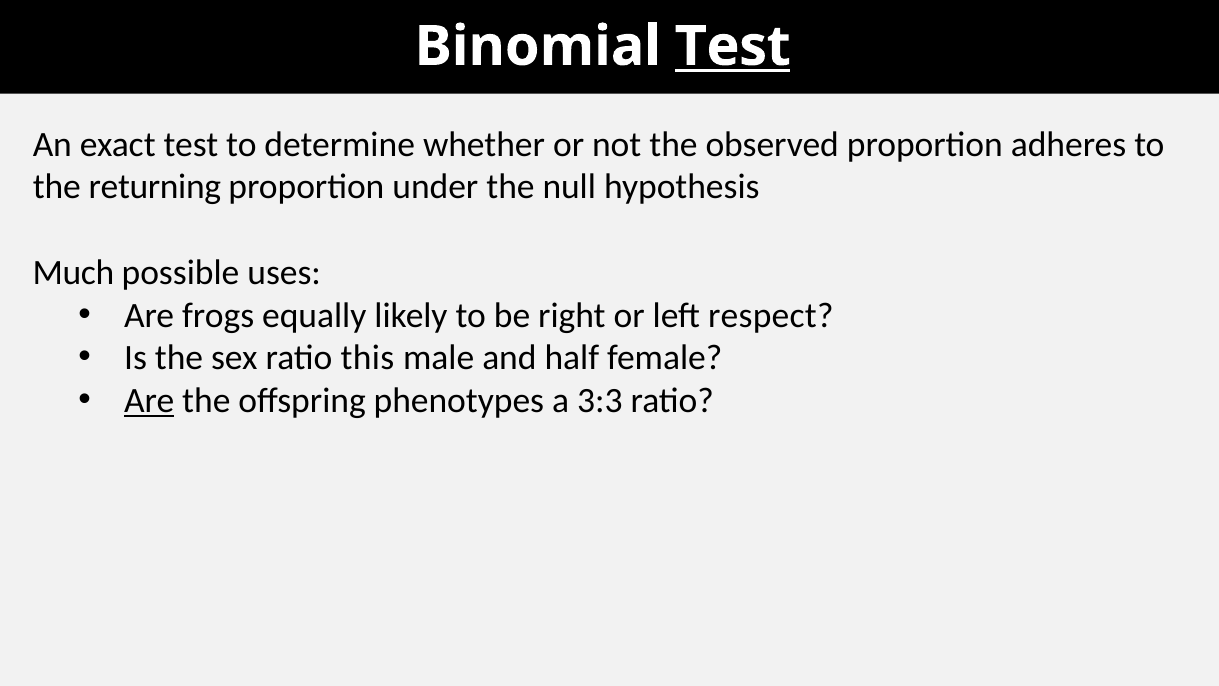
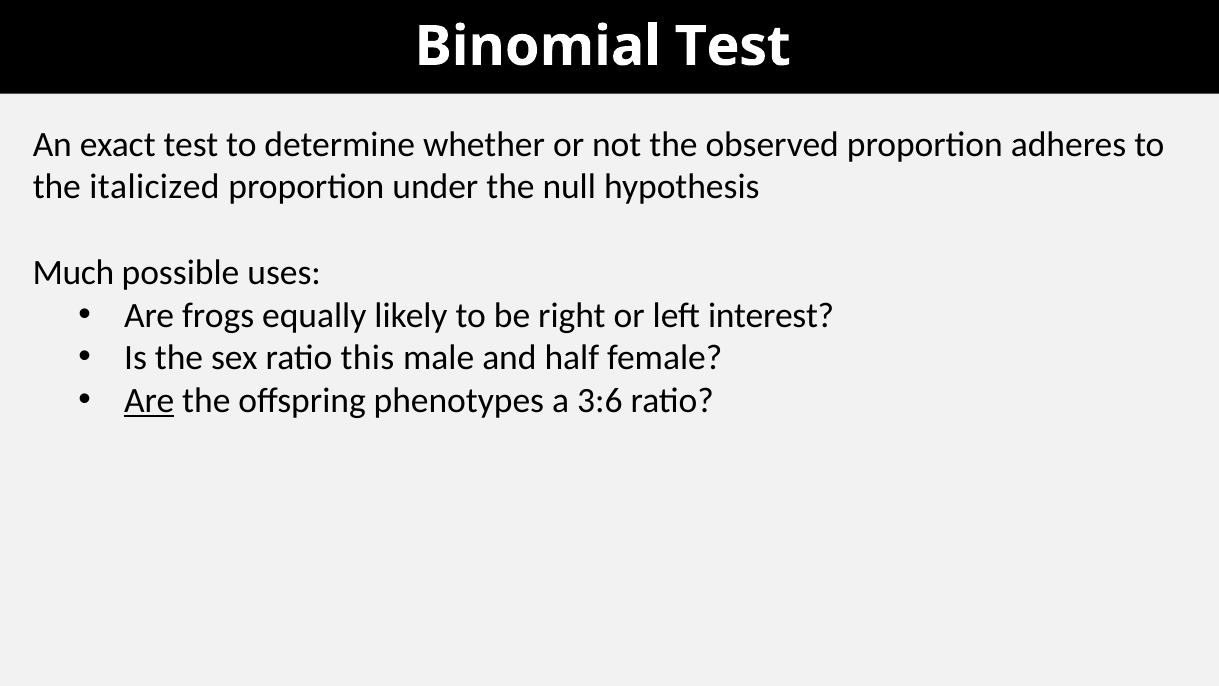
Test at (733, 46) underline: present -> none
returning: returning -> italicized
respect: respect -> interest
3:3: 3:3 -> 3:6
